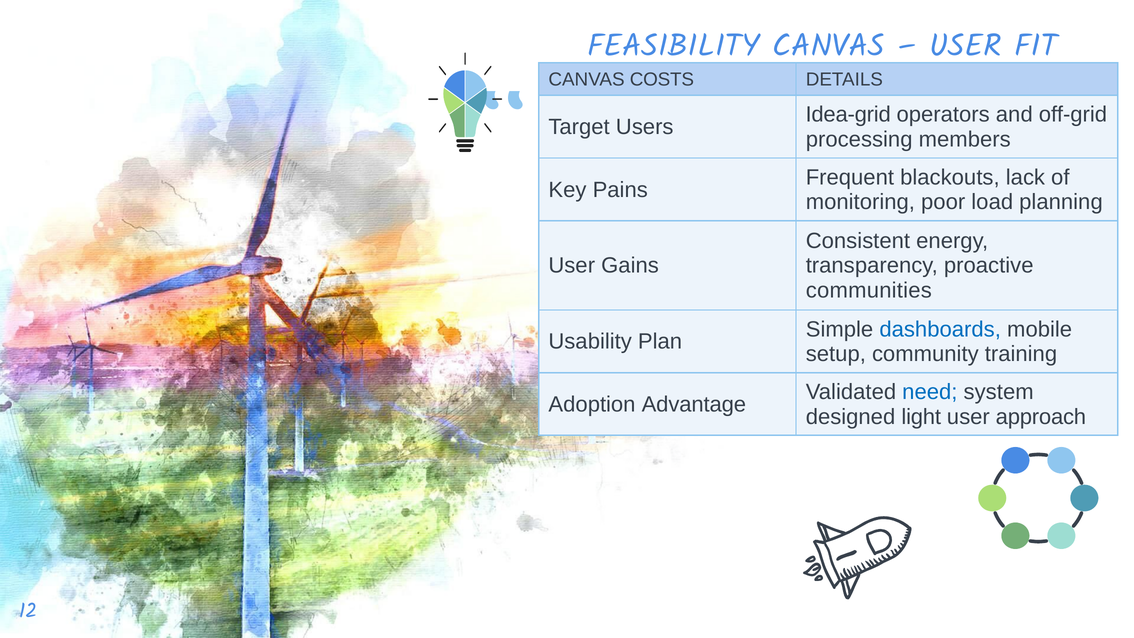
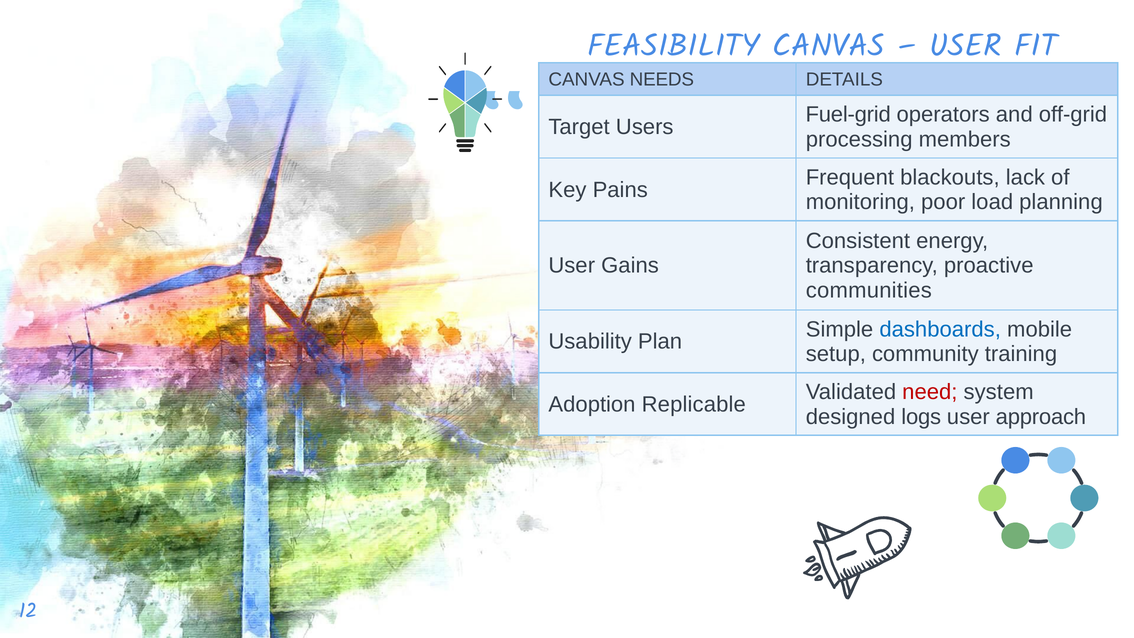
COSTS: COSTS -> NEEDS
Idea-grid: Idea-grid -> Fuel-grid
need colour: blue -> red
Advantage: Advantage -> Replicable
light: light -> logs
